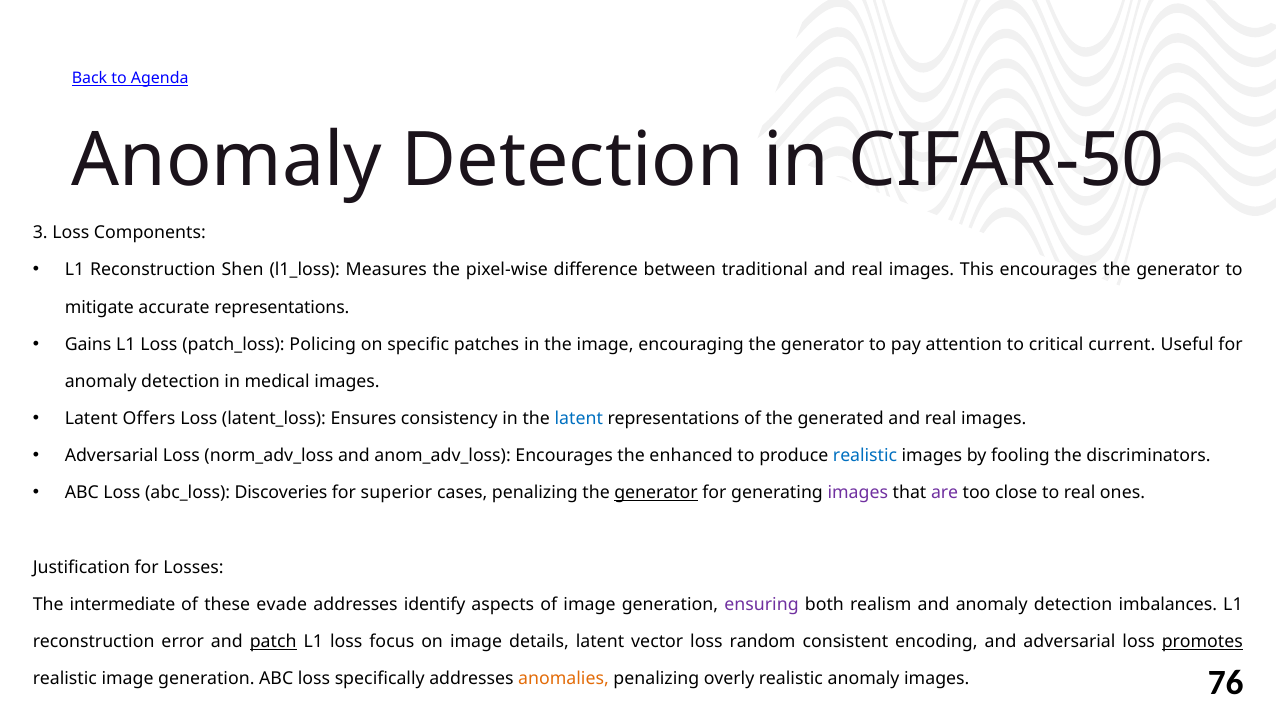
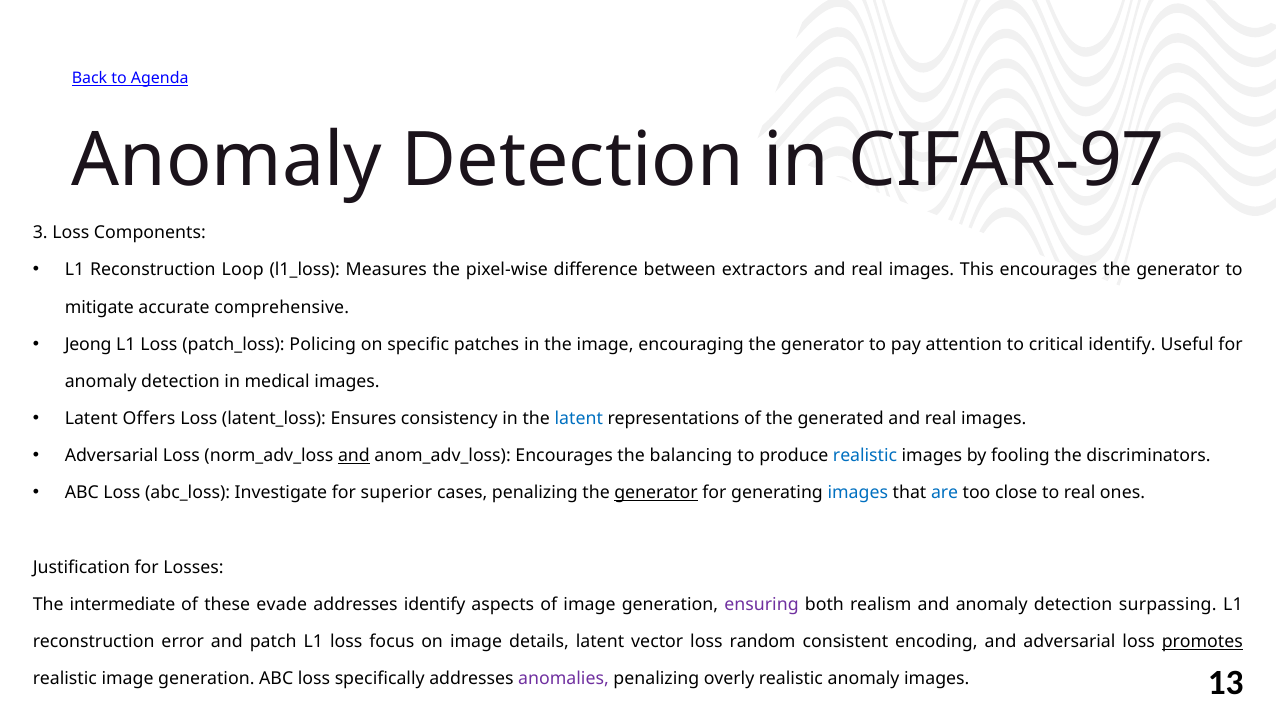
CIFAR-50: CIFAR-50 -> CIFAR-97
Shen: Shen -> Loop
traditional: traditional -> extractors
accurate representations: representations -> comprehensive
Gains: Gains -> Jeong
critical current: current -> identify
and at (354, 456) underline: none -> present
enhanced: enhanced -> balancing
Discoveries: Discoveries -> Investigate
images at (858, 493) colour: purple -> blue
are colour: purple -> blue
imbalances: imbalances -> surpassing
patch underline: present -> none
anomalies colour: orange -> purple
76: 76 -> 13
